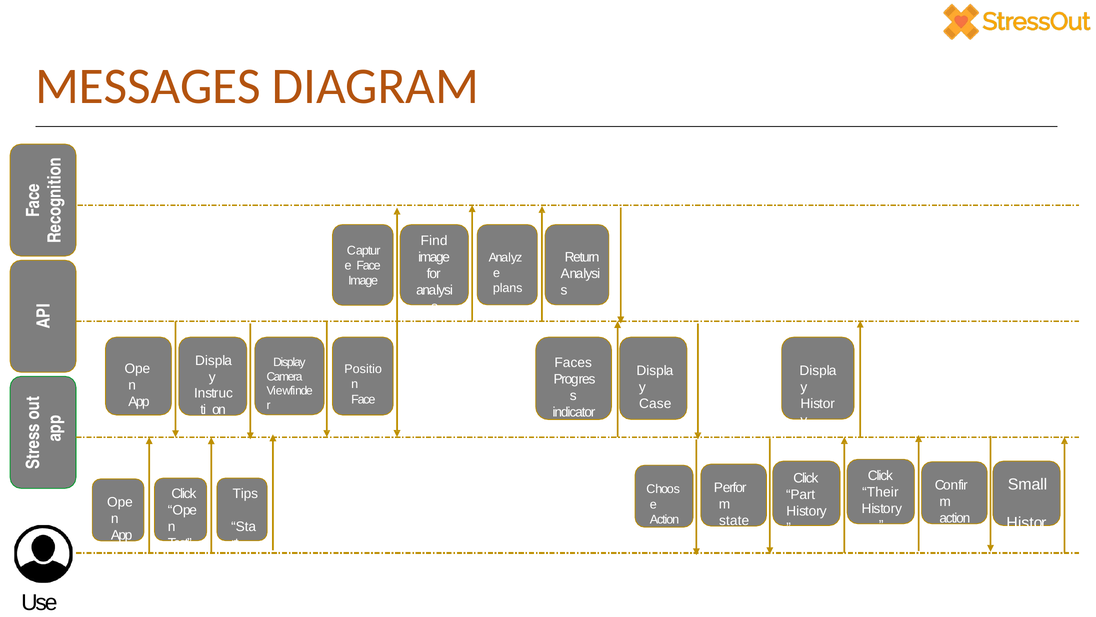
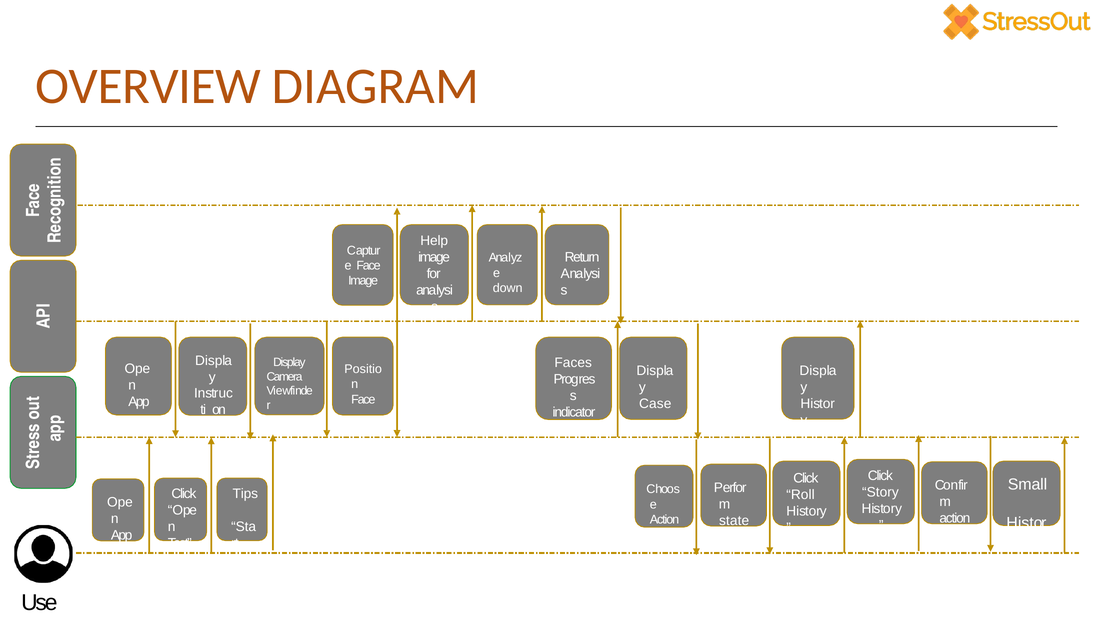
MESSAGES: MESSAGES -> OVERVIEW
Find: Find -> Help
plans: plans -> down
Their: Their -> Story
Part: Part -> Roll
